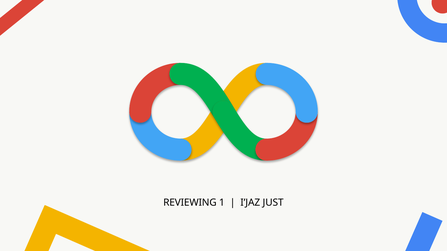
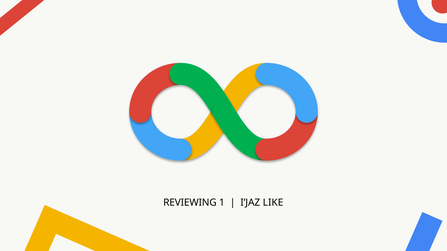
JUST: JUST -> LIKE
